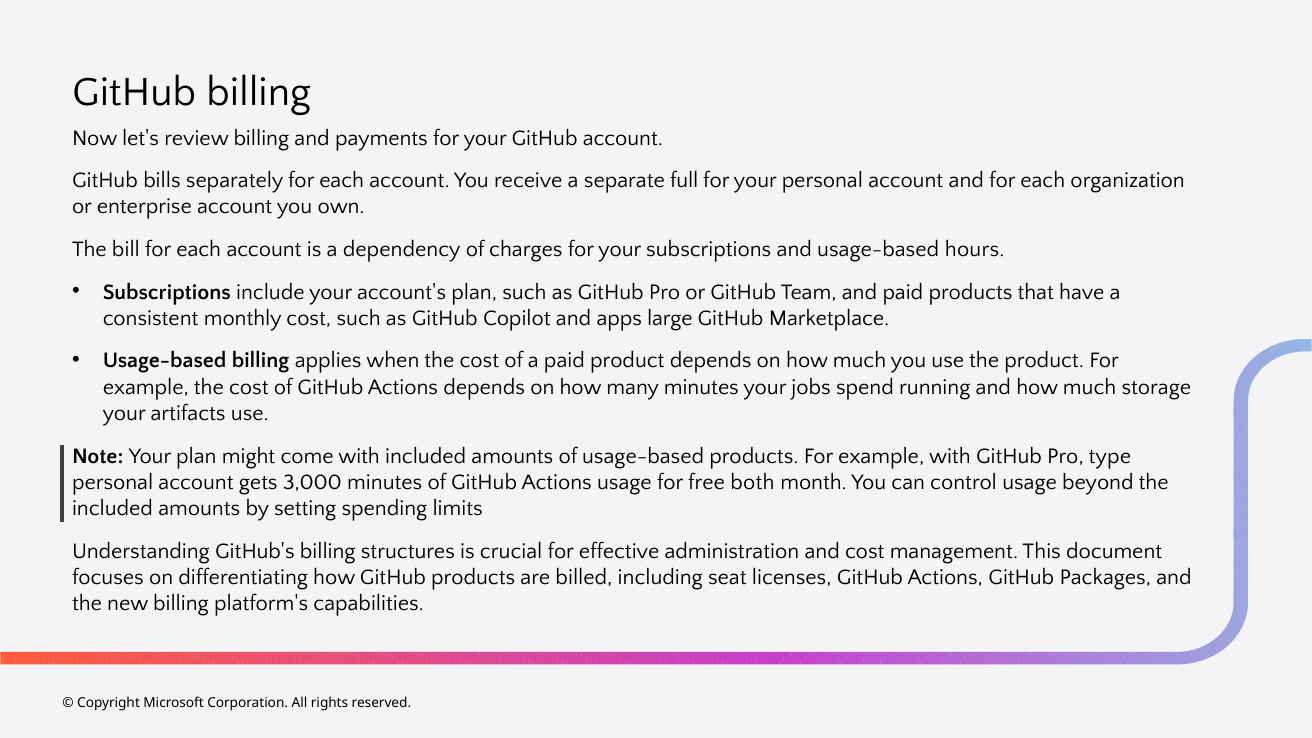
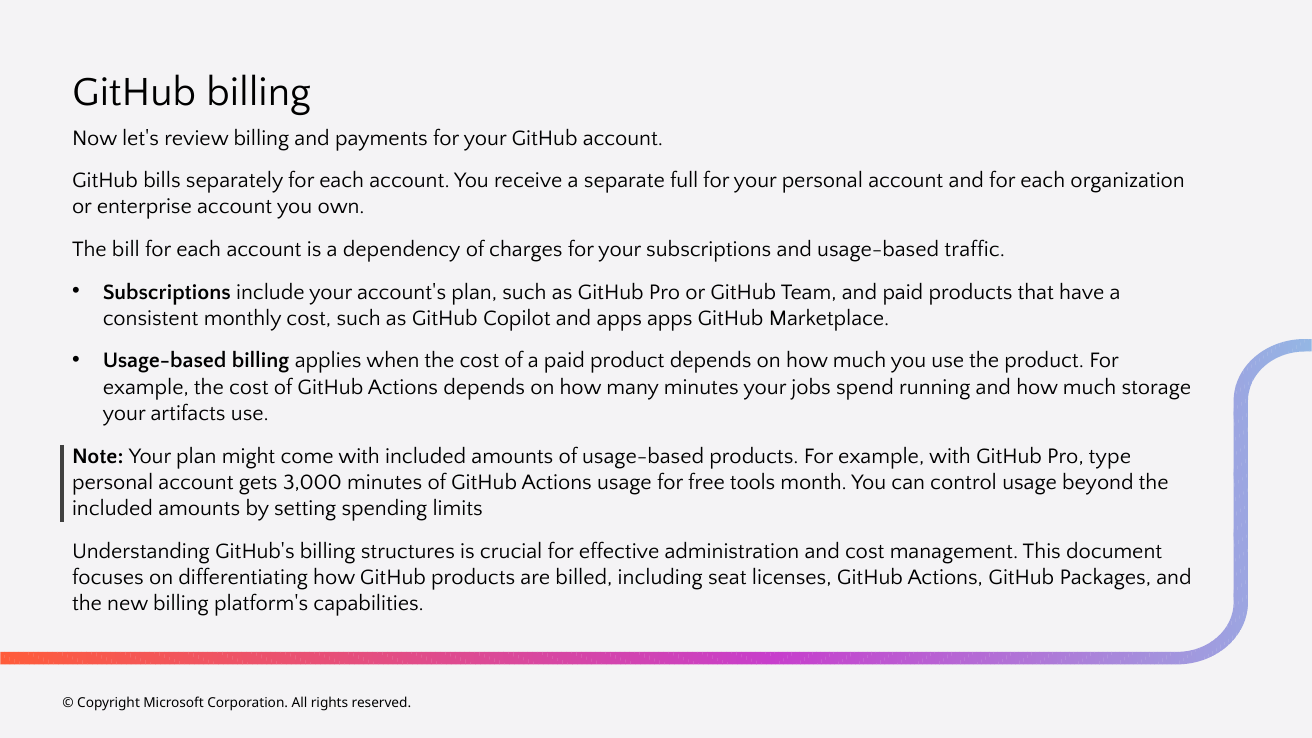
hours: hours -> traffic
apps large: large -> apps
both: both -> tools
